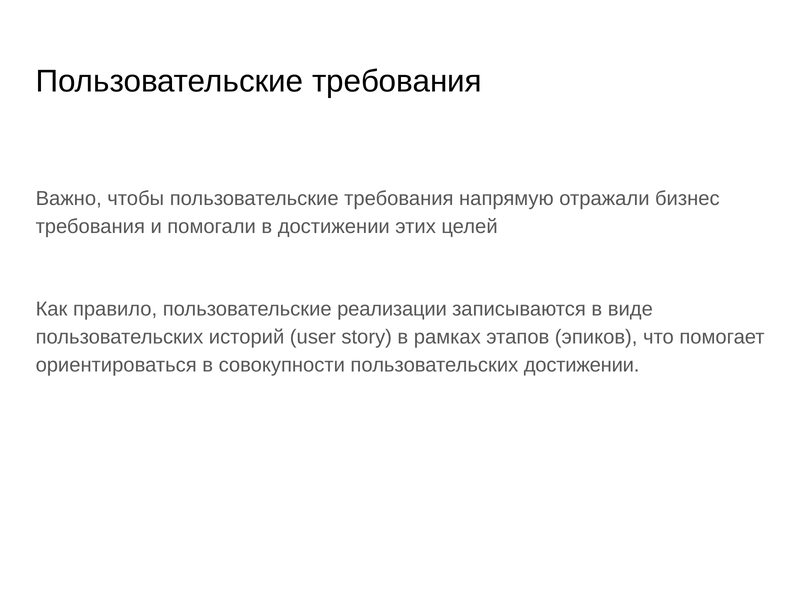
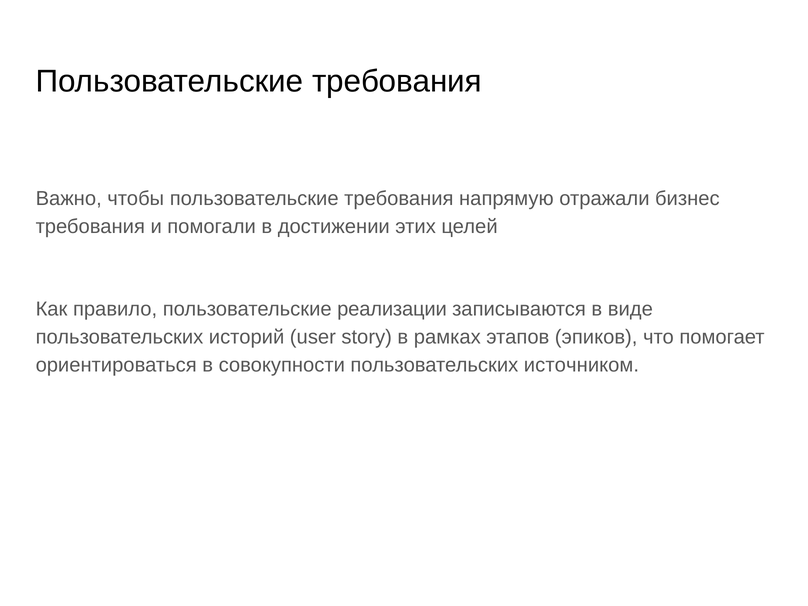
пользовательских достижении: достижении -> источником
